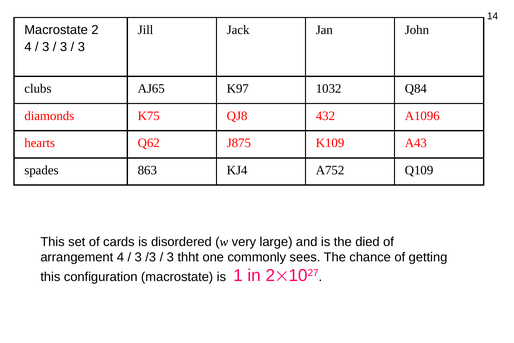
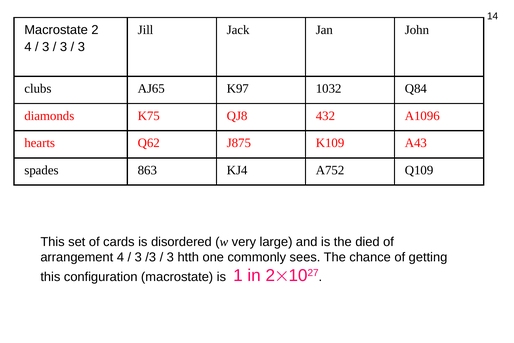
thht: thht -> htth
